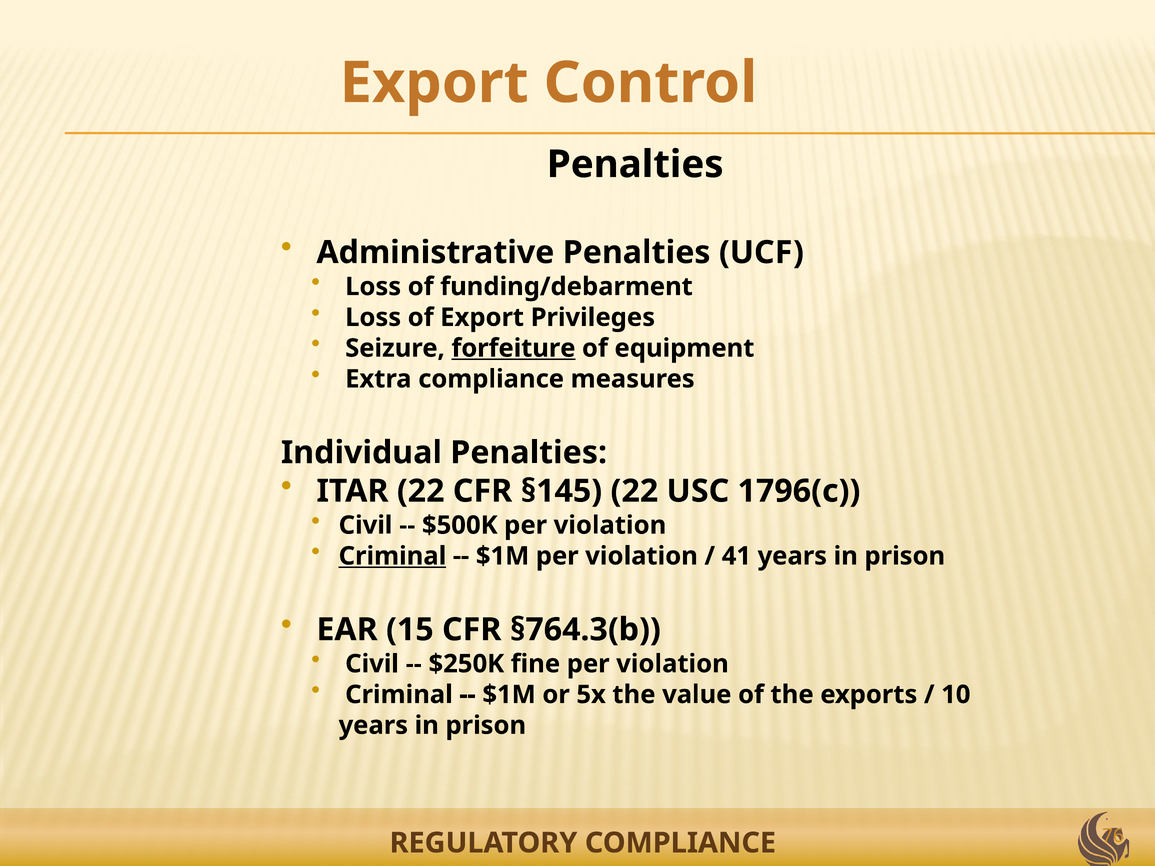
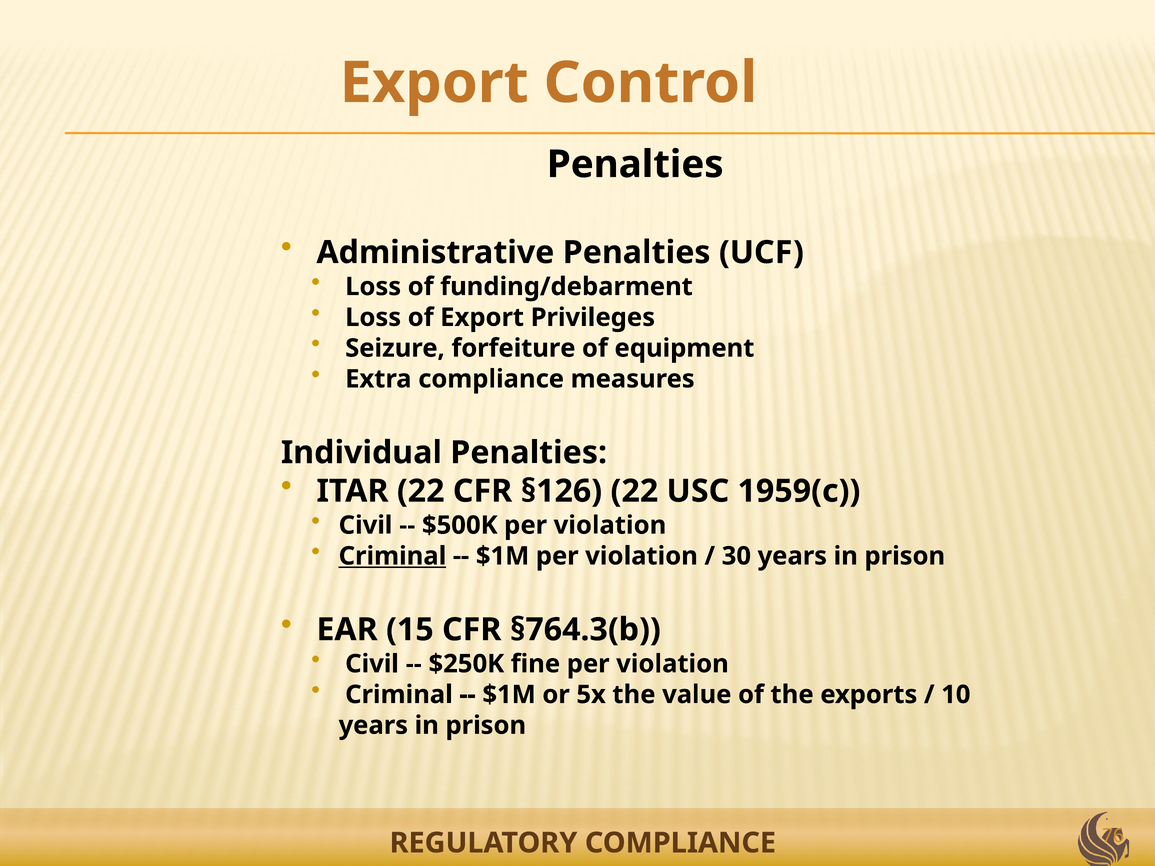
forfeiture underline: present -> none
§145: §145 -> §126
1796(c: 1796(c -> 1959(c
41: 41 -> 30
